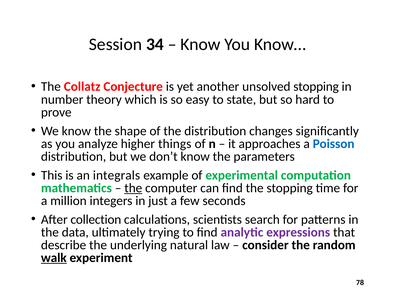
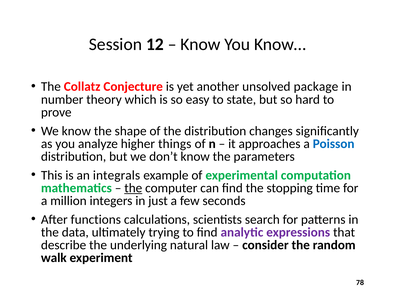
34: 34 -> 12
unsolved stopping: stopping -> package
collection: collection -> functions
walk underline: present -> none
